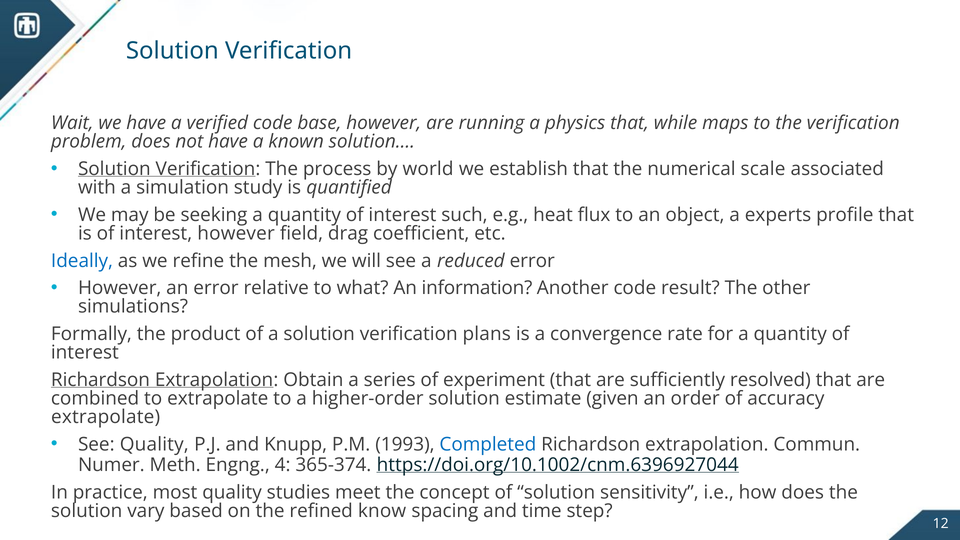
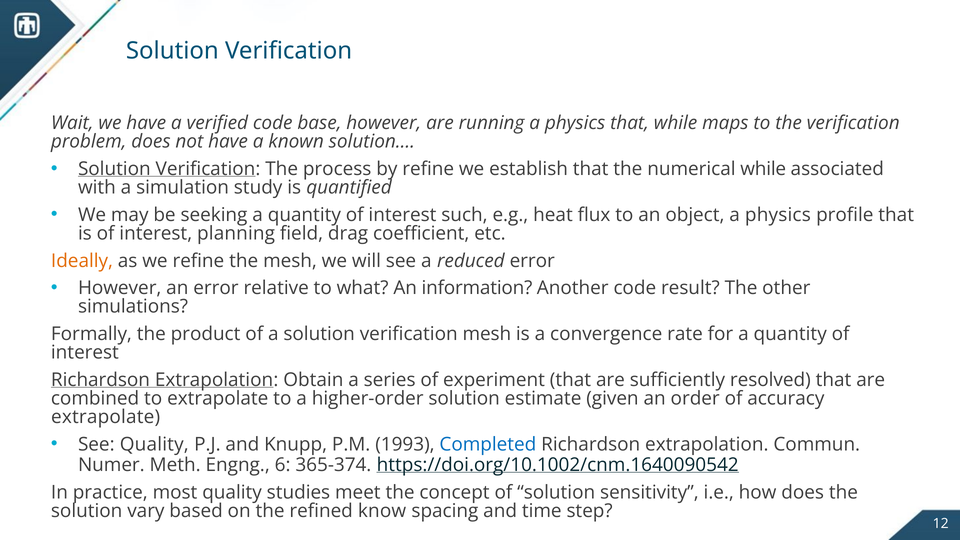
by world: world -> refine
numerical scale: scale -> while
object a experts: experts -> physics
interest however: however -> planning
Ideally colour: blue -> orange
verification plans: plans -> mesh
4: 4 -> 6
https://doi.org/10.1002/cnm.6396927044: https://doi.org/10.1002/cnm.6396927044 -> https://doi.org/10.1002/cnm.1640090542
